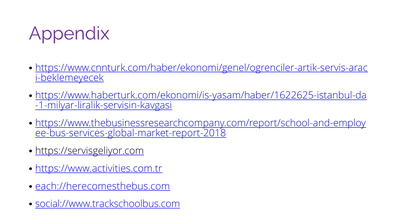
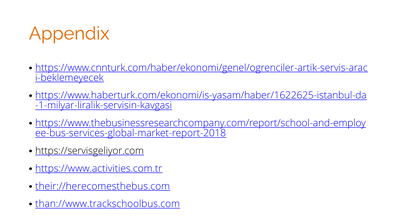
Appendix colour: purple -> orange
each://herecomesthebus.com: each://herecomesthebus.com -> their://herecomesthebus.com
social://www.trackschoolbus.com: social://www.trackschoolbus.com -> than://www.trackschoolbus.com
